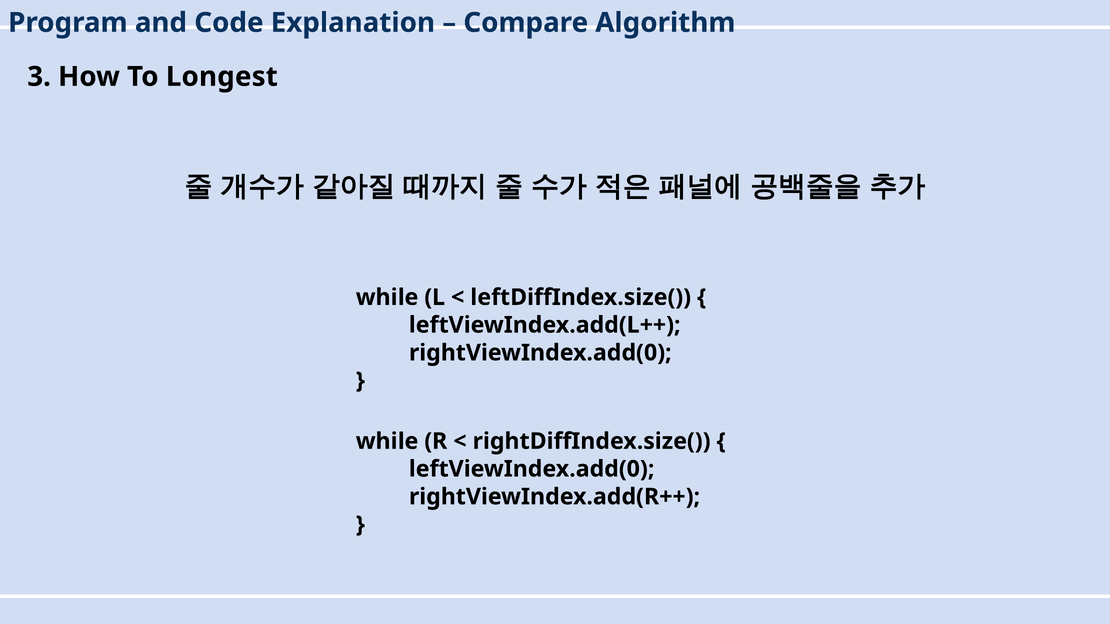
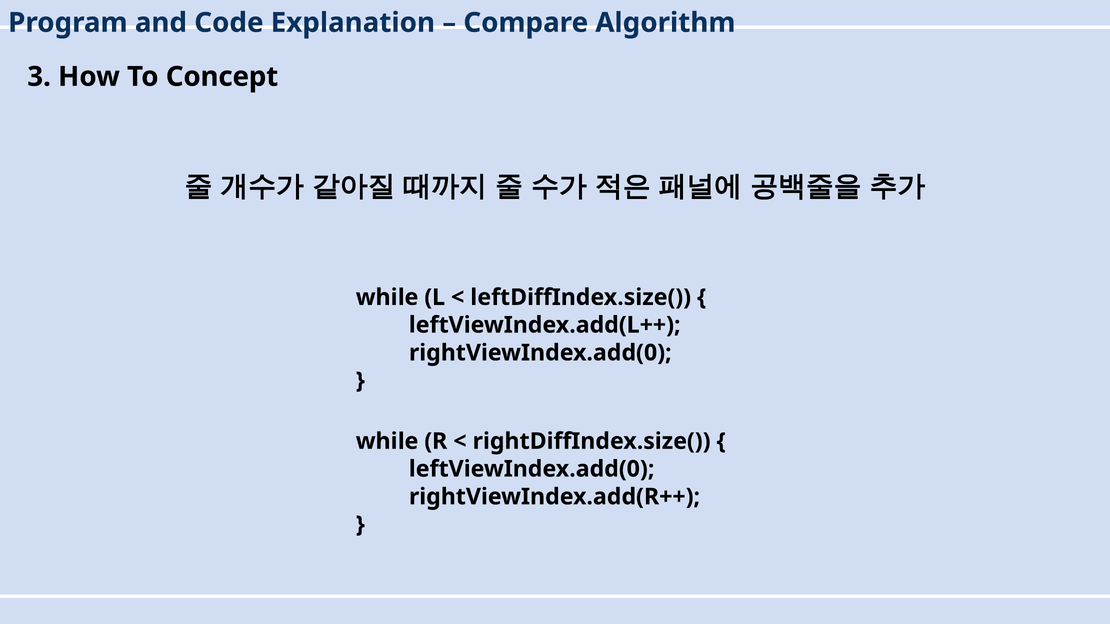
Longest: Longest -> Concept
